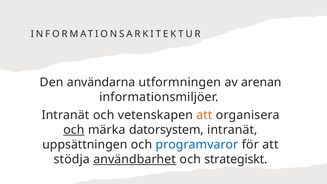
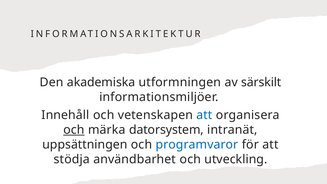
användarna: användarna -> akademiska
arenan: arenan -> särskilt
Intranät at (65, 115): Intranät -> Innehåll
att at (204, 115) colour: orange -> blue
användbarhet underline: present -> none
strategiskt: strategiskt -> utveckling
